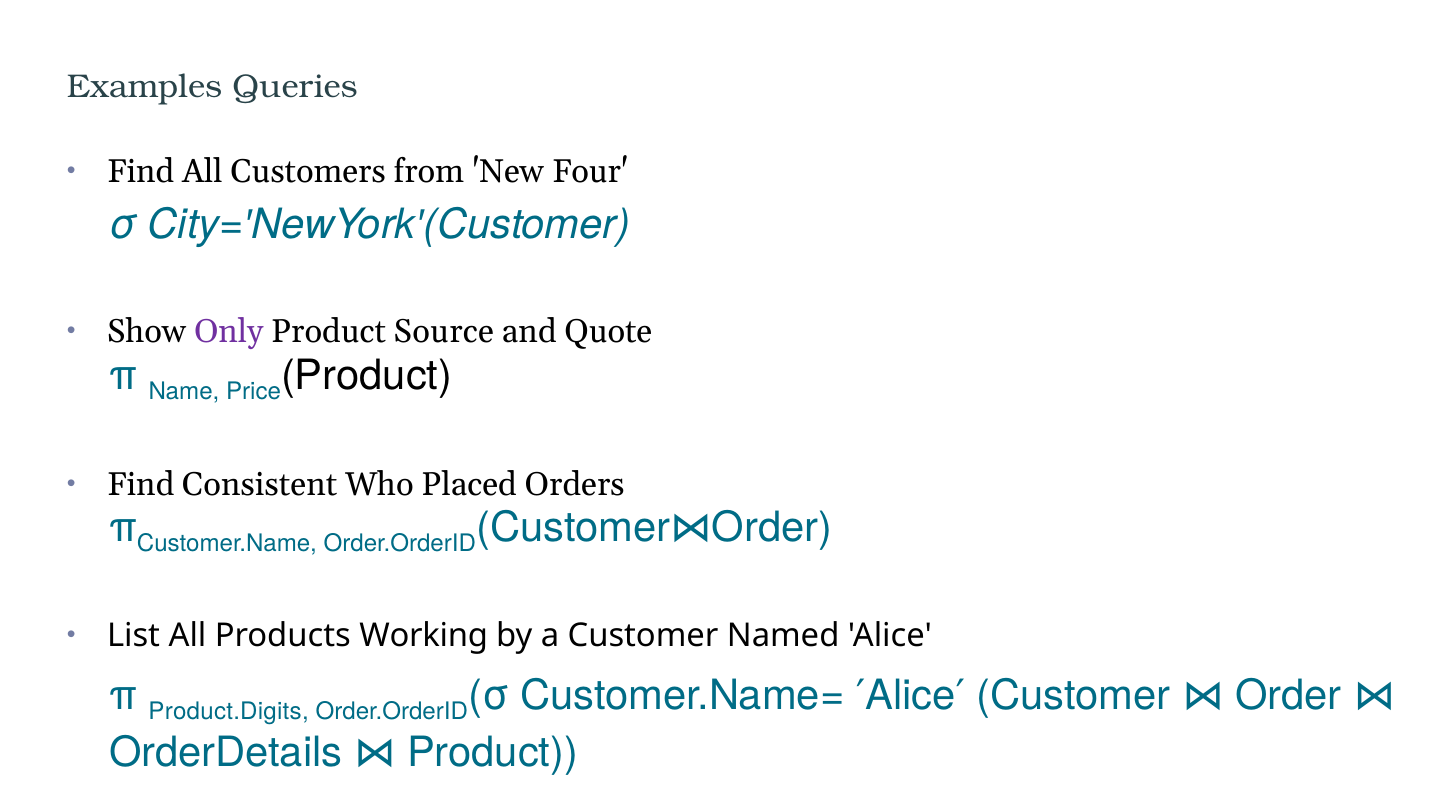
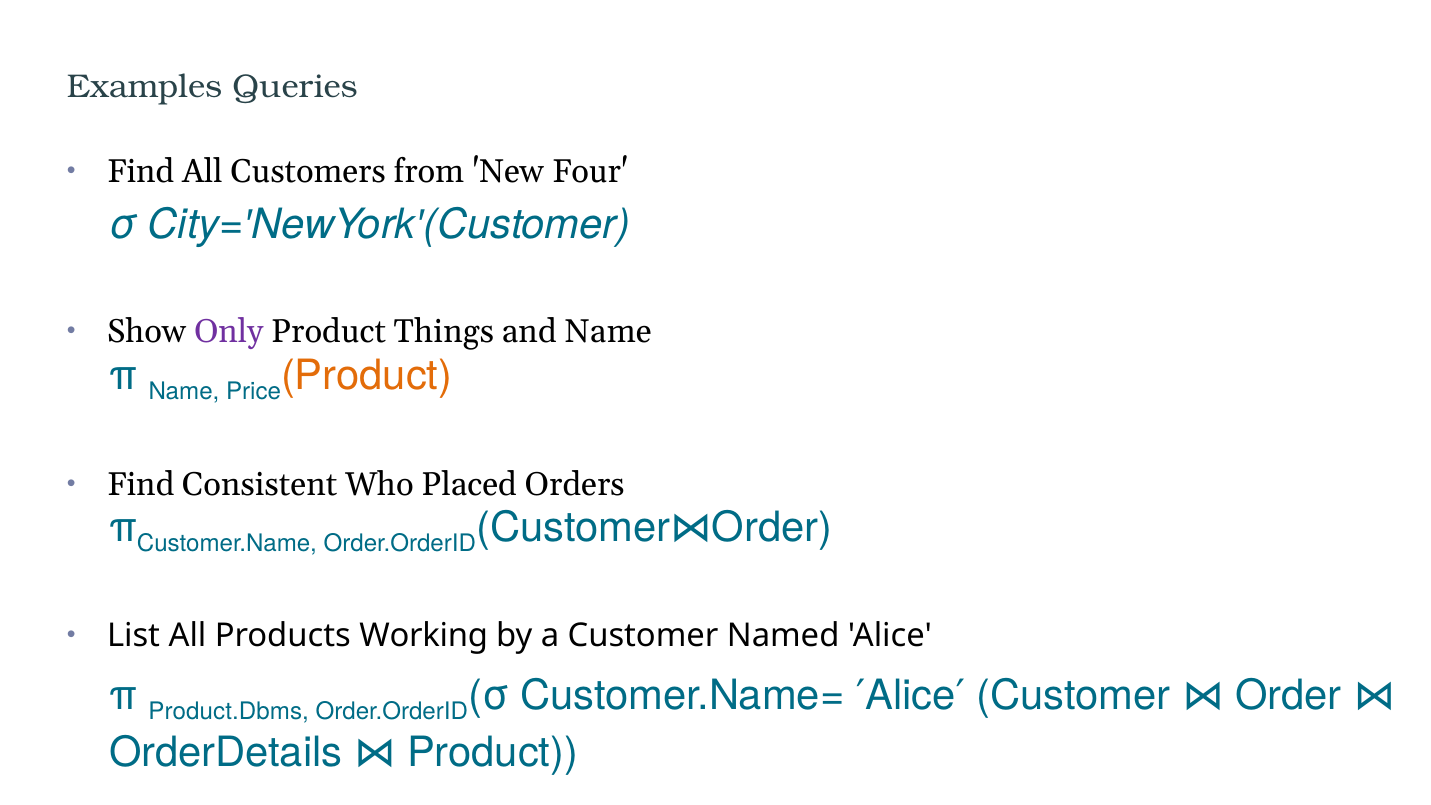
Source: Source -> Things
and Quote: Quote -> Name
Product at (367, 376) colour: black -> orange
Product.Digits: Product.Digits -> Product.Dbms
